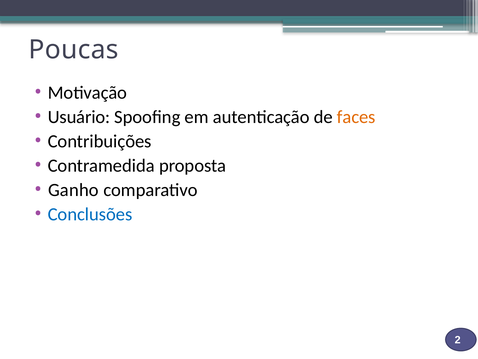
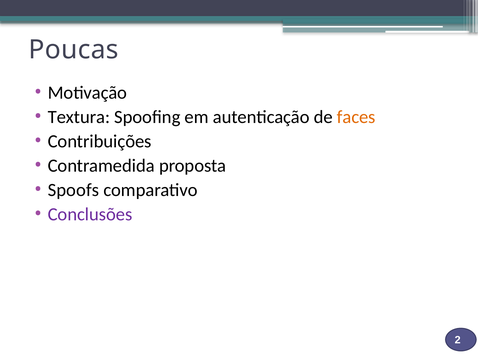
Usuário: Usuário -> Textura
Ganho: Ganho -> Spoofs
Conclusões colour: blue -> purple
